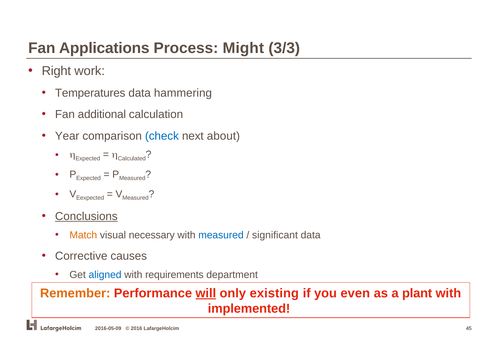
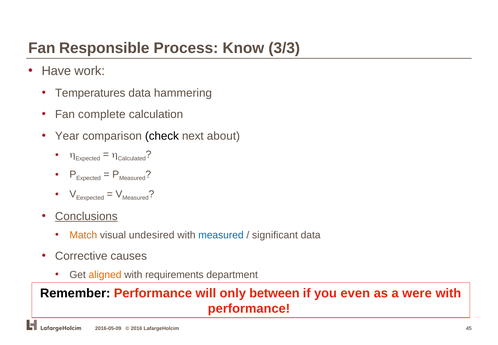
Applications: Applications -> Responsible
Might: Might -> Know
Right: Right -> Have
additional: additional -> complete
check colour: blue -> black
necessary: necessary -> undesired
aligned colour: blue -> orange
Remember colour: orange -> black
will underline: present -> none
existing: existing -> between
plant: plant -> were
implemented at (249, 308): implemented -> performance
